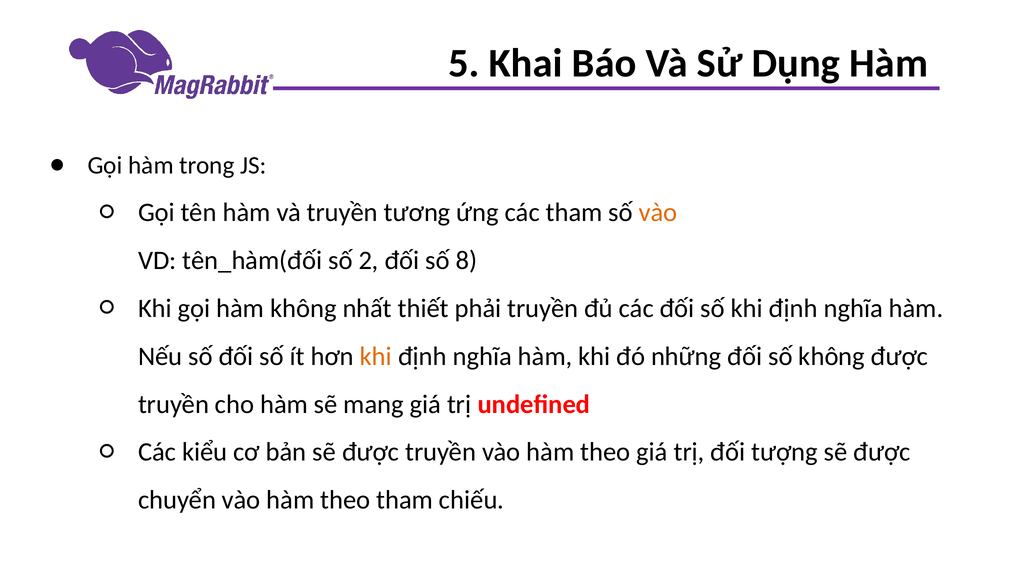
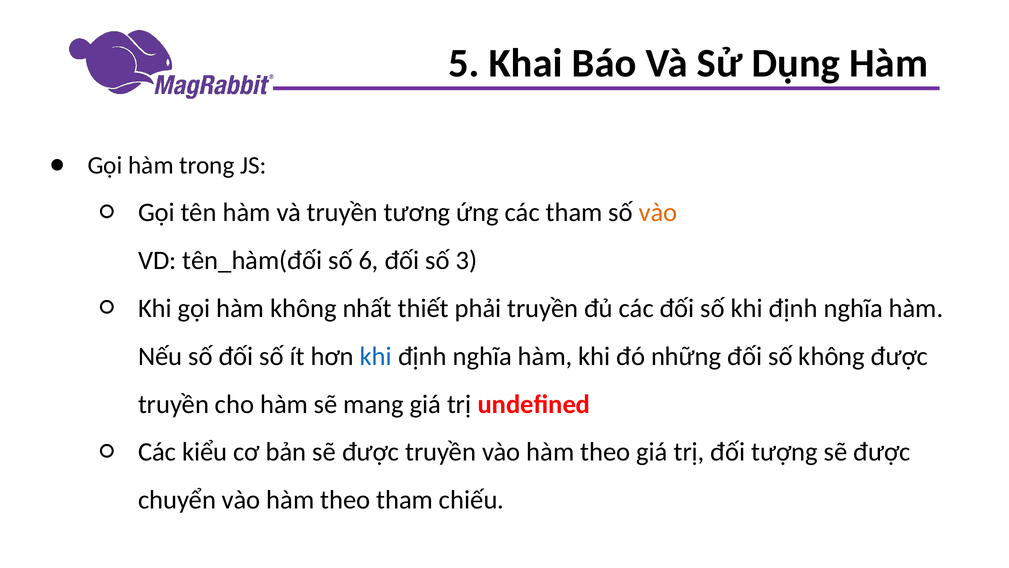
2: 2 -> 6
8: 8 -> 3
khi at (376, 356) colour: orange -> blue
